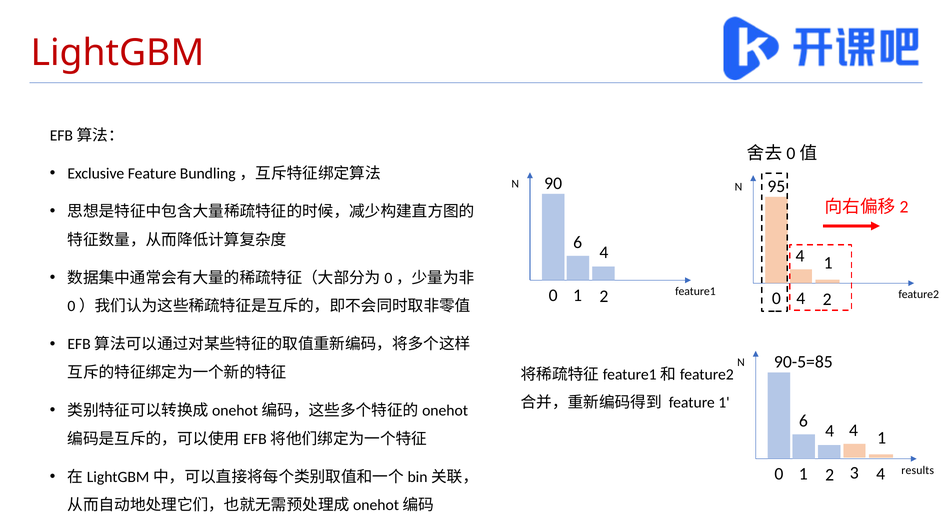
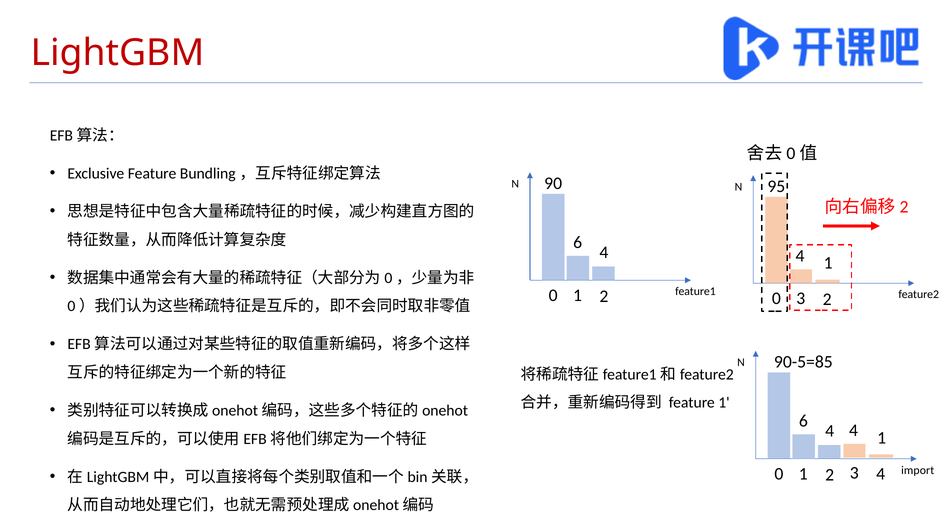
0 4: 4 -> 3
results: results -> import
